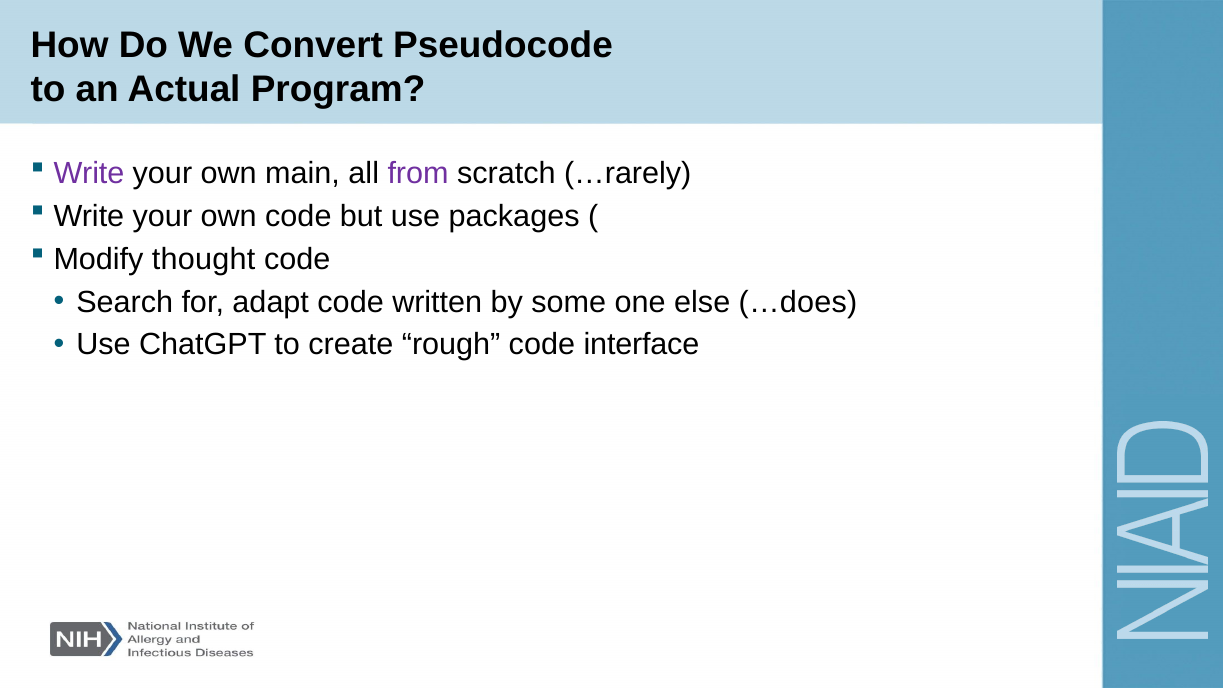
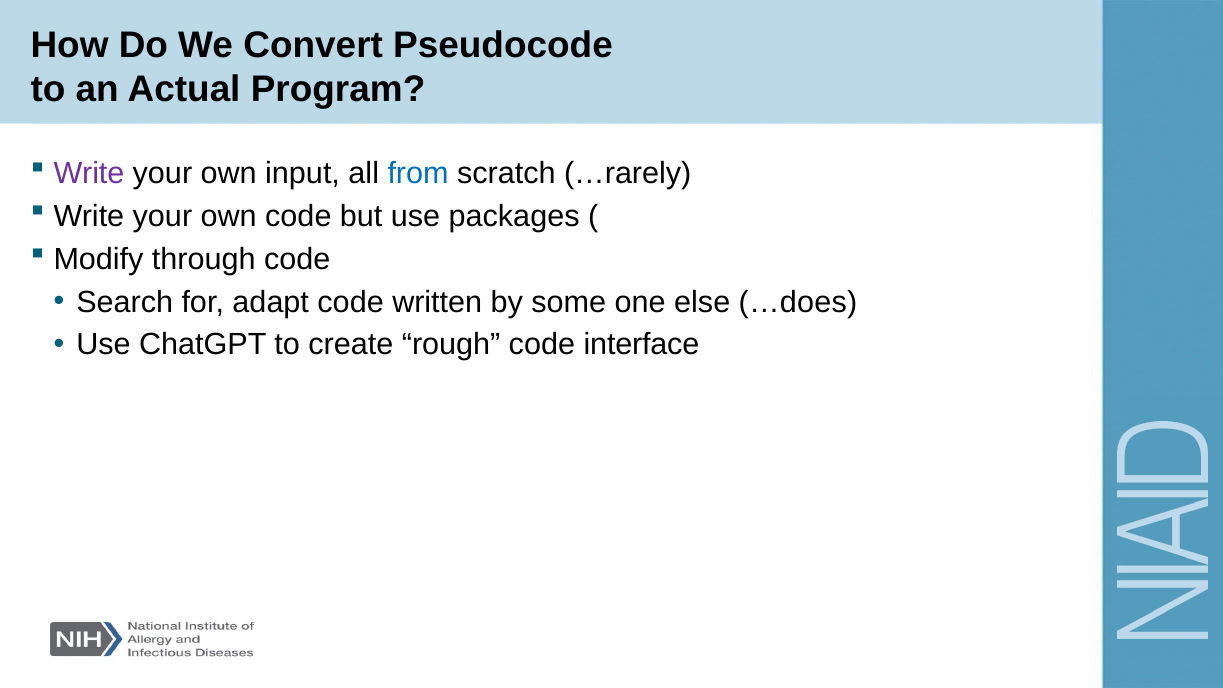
main: main -> input
from colour: purple -> blue
thought: thought -> through
